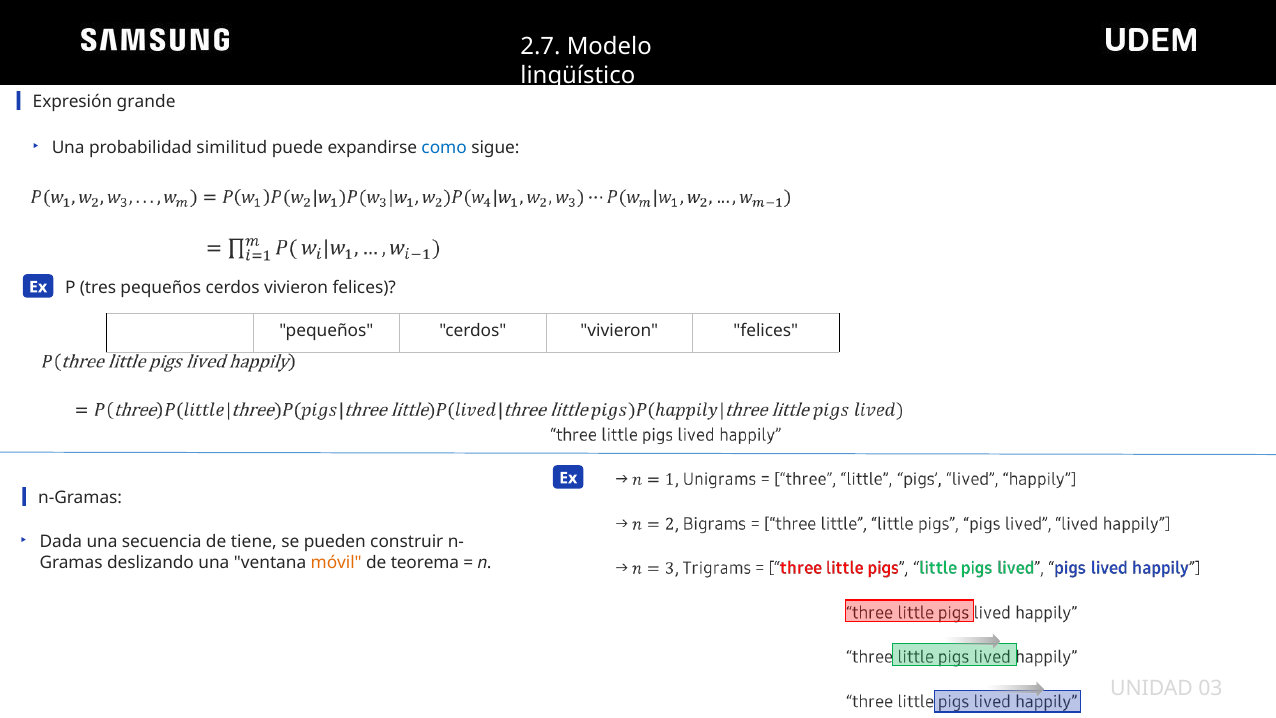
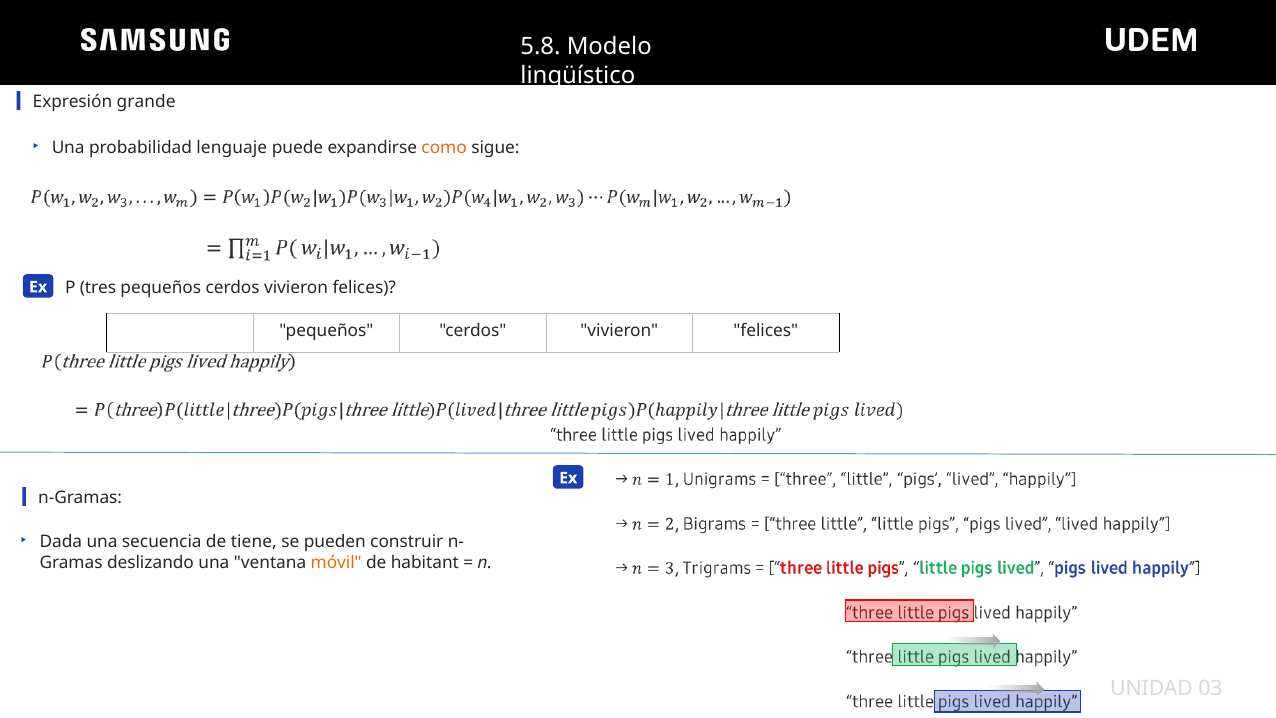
2.7: 2.7 -> 5.8
similitud: similitud -> lenguaje
como colour: blue -> orange
teorema: teorema -> habitant
